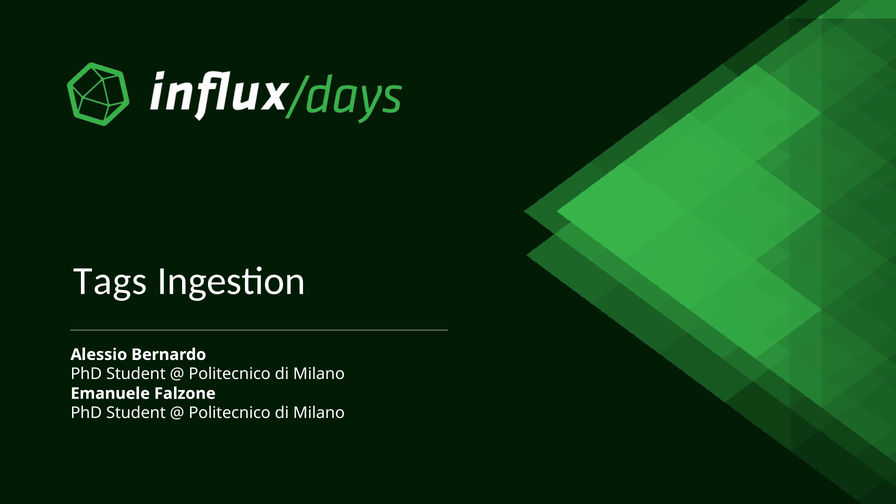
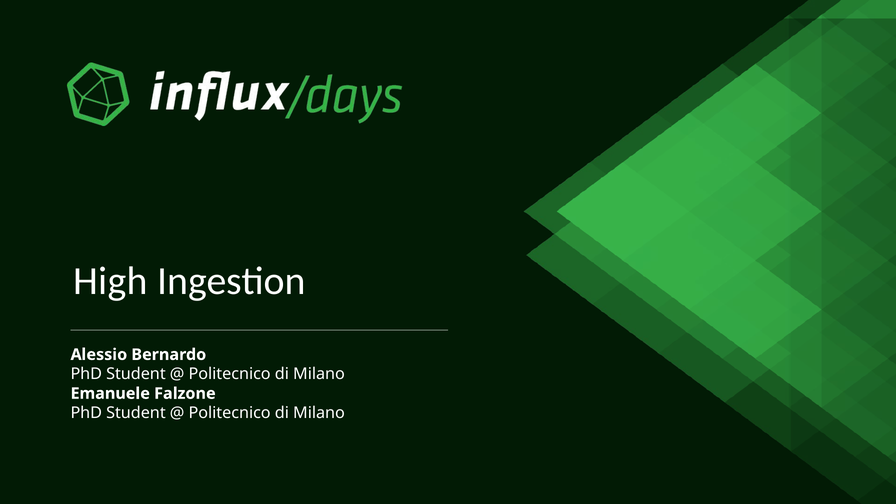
Tags: Tags -> High
